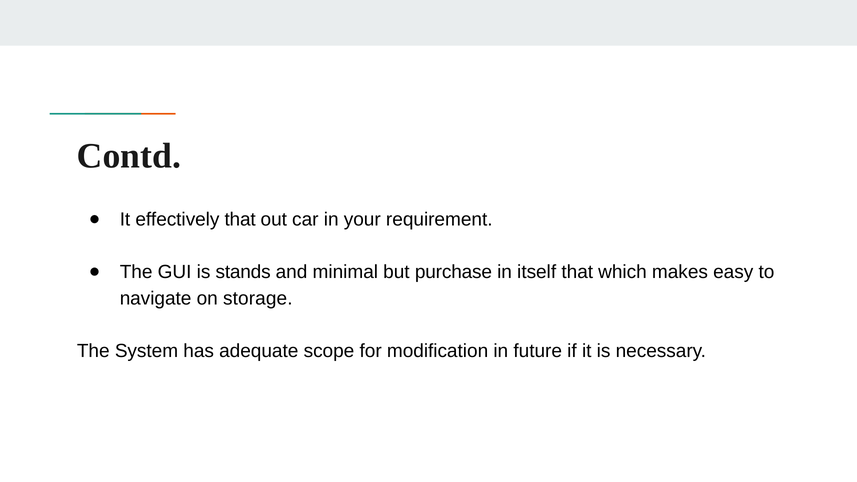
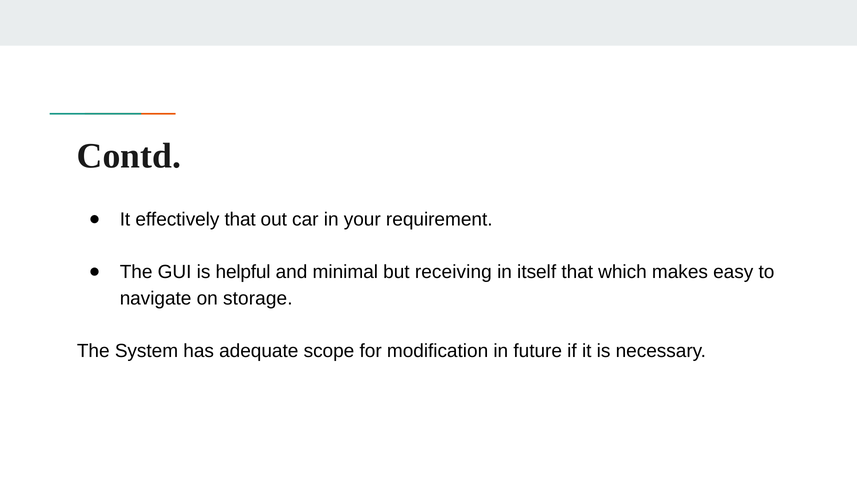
stands: stands -> helpful
purchase: purchase -> receiving
